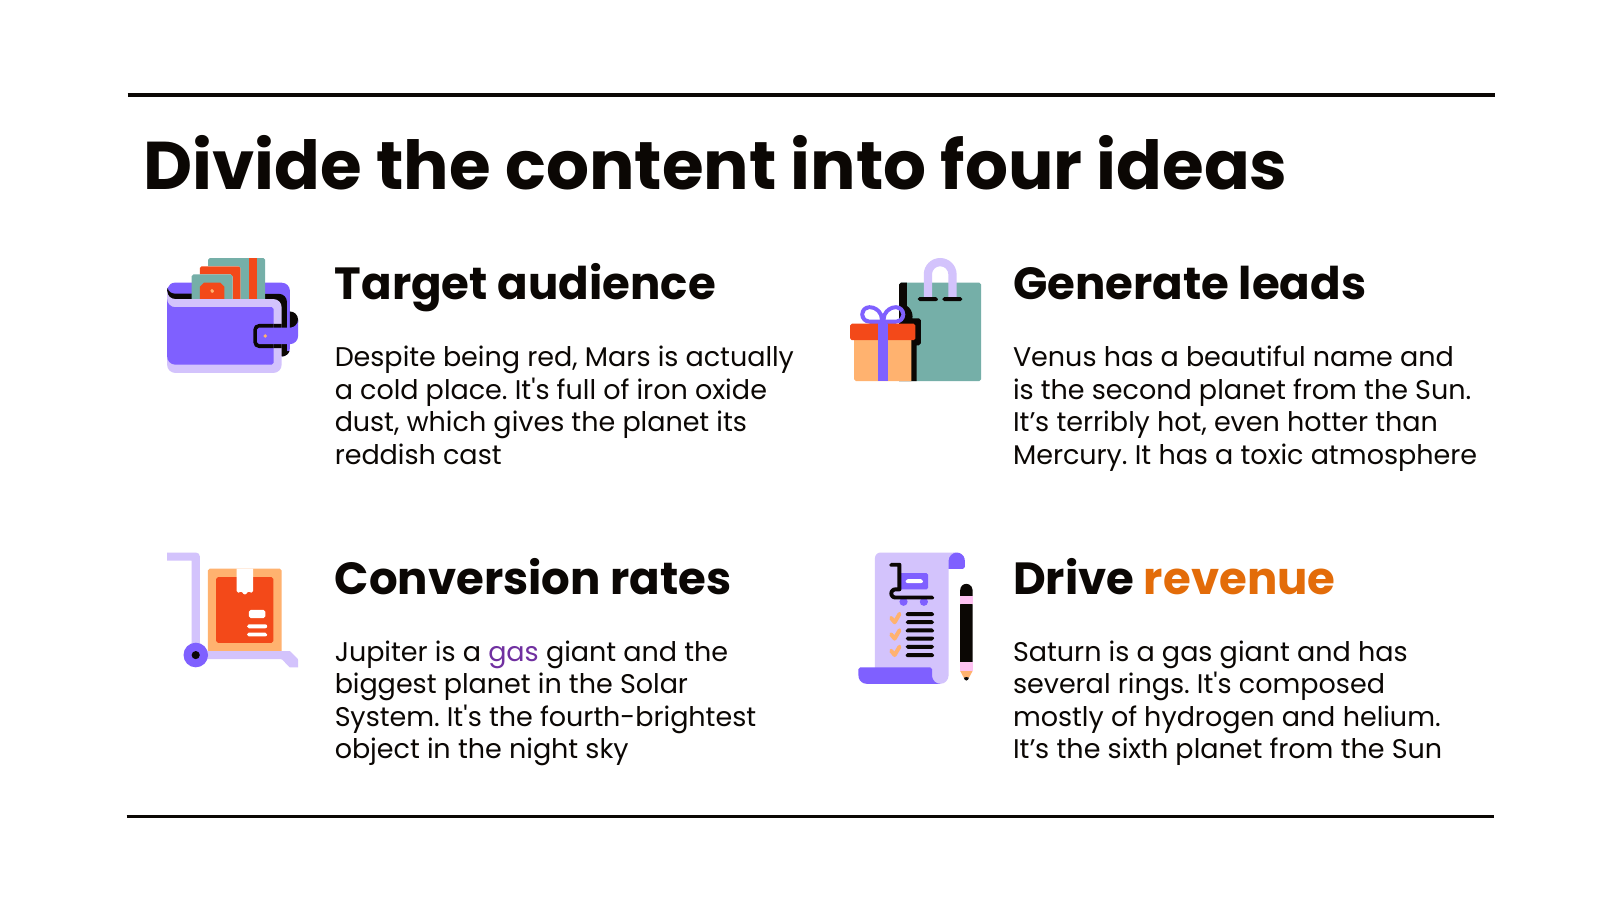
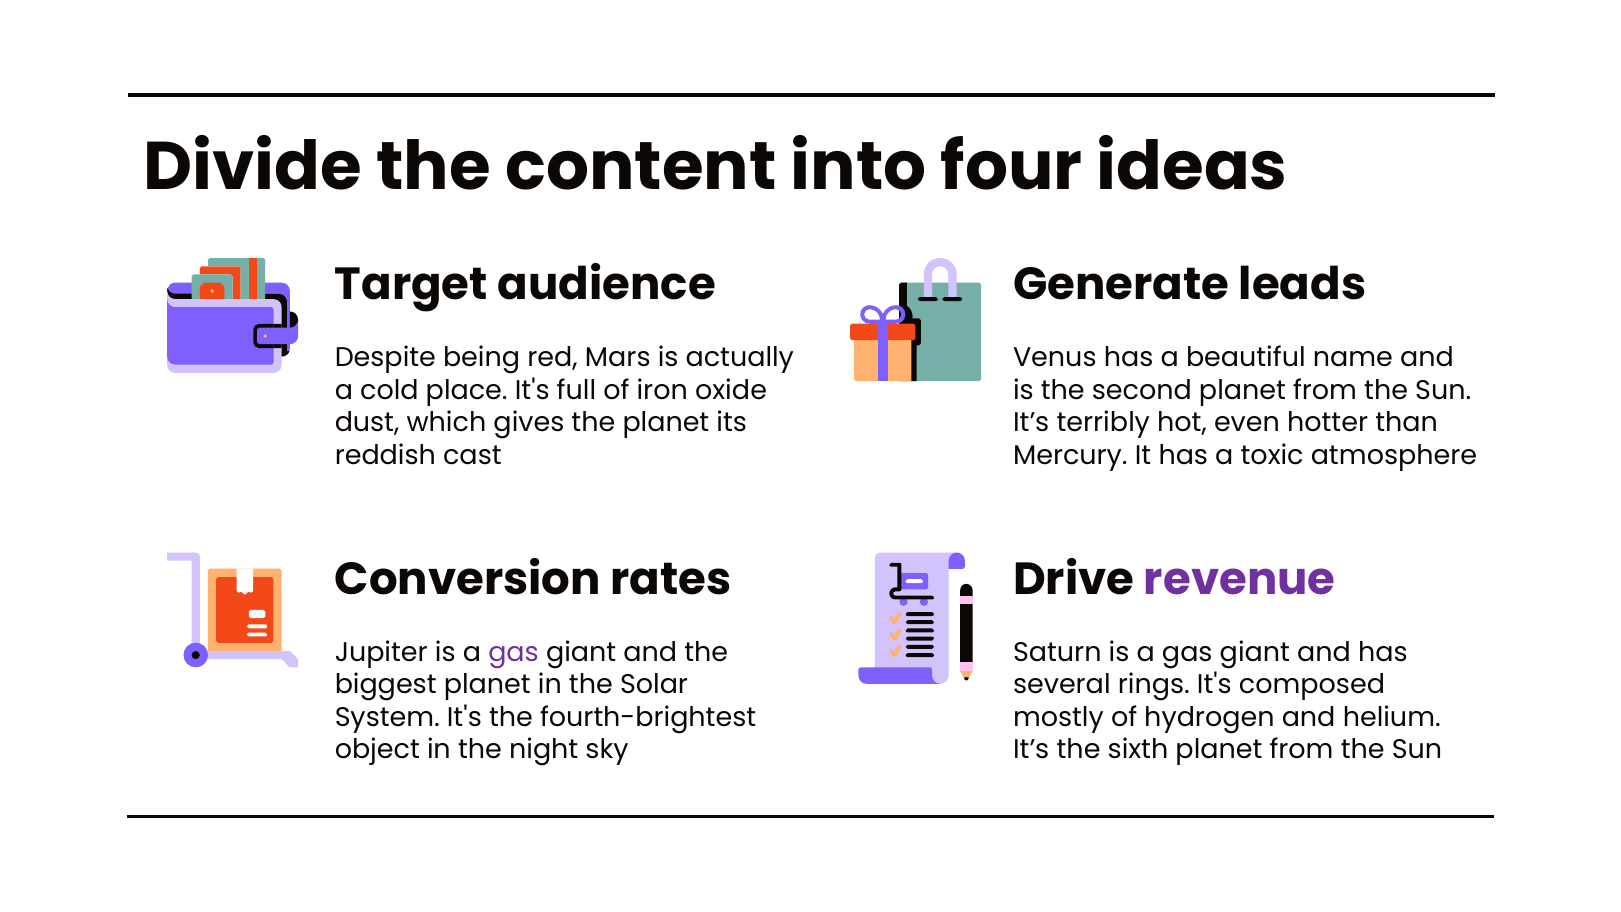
revenue colour: orange -> purple
